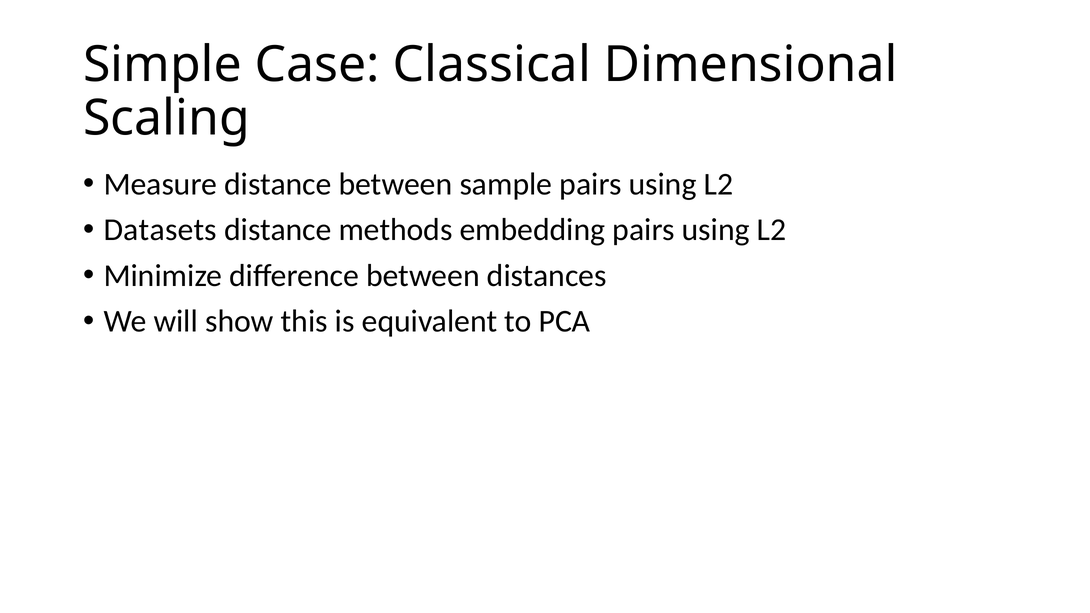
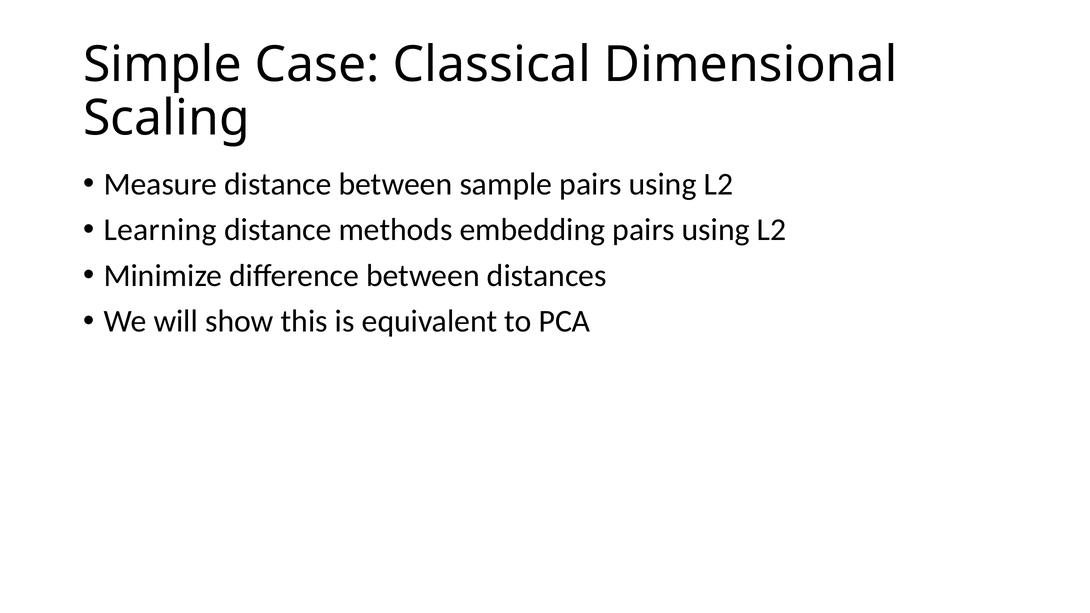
Datasets: Datasets -> Learning
